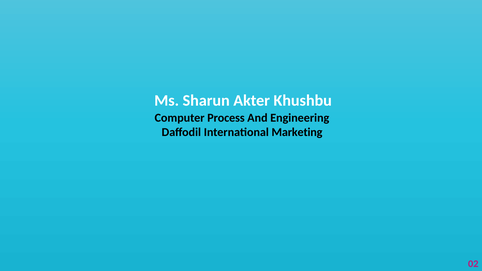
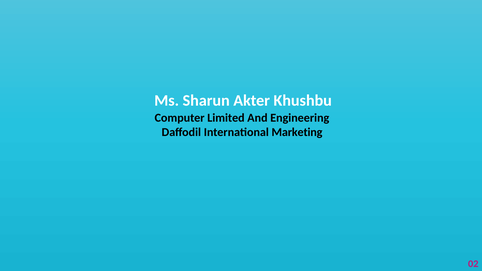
Process: Process -> Limited
